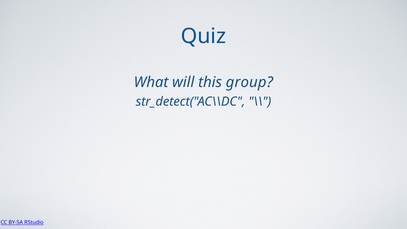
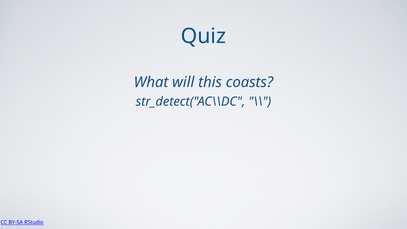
group: group -> coasts
